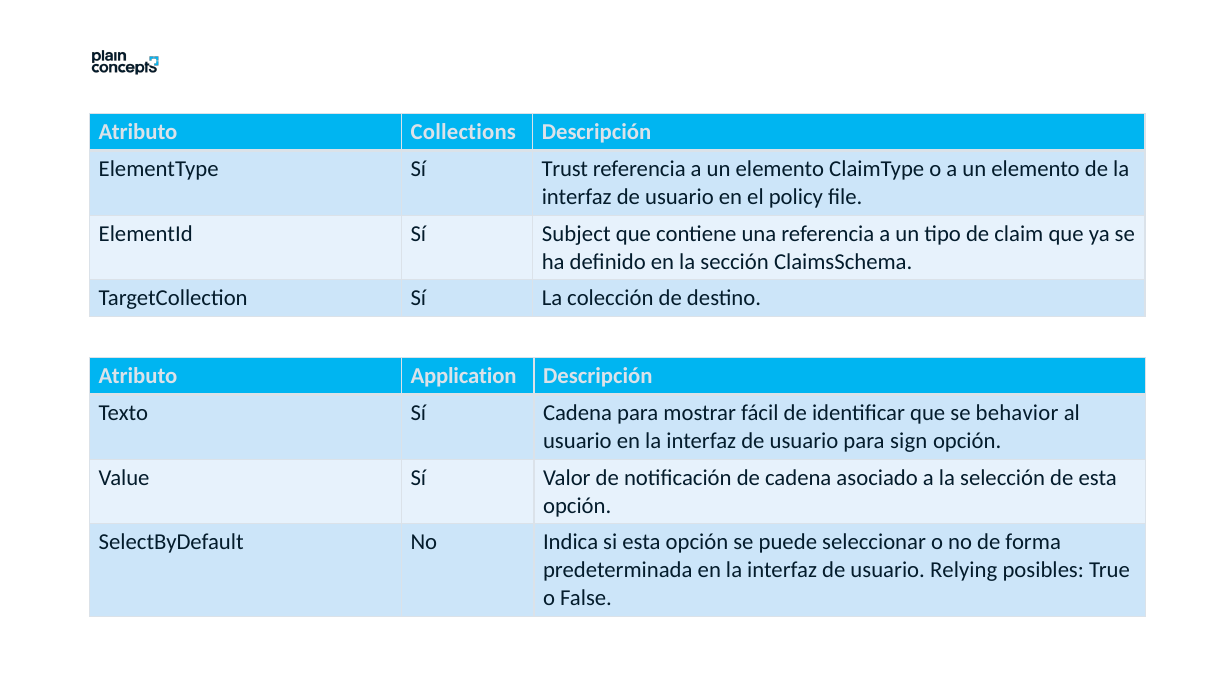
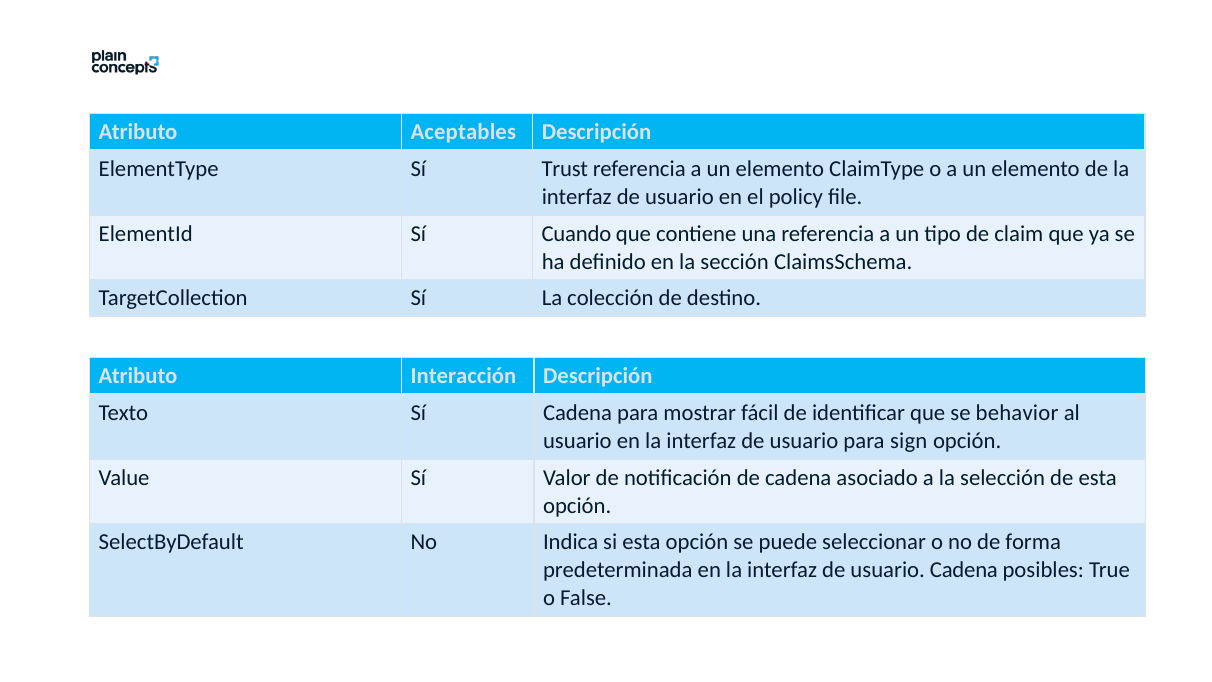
Collections: Collections -> Aceptables
Subject: Subject -> Cuando
Application: Application -> Interacción
usuario Relying: Relying -> Cadena
